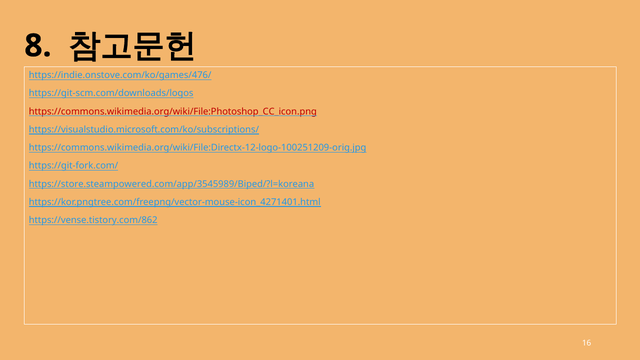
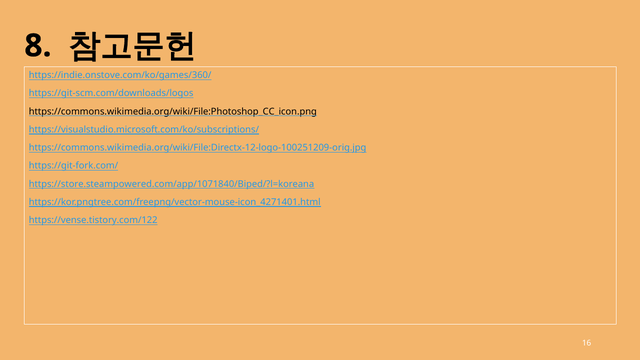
https://indie.onstove.com/ko/games/476/: https://indie.onstove.com/ko/games/476/ -> https://indie.onstove.com/ko/games/360/
https://commons.wikimedia.org/wiki/File:Photoshop_CC_icon.png colour: red -> black
https://store.steampowered.com/app/3545989/Biped/?l=koreana: https://store.steampowered.com/app/3545989/Biped/?l=koreana -> https://store.steampowered.com/app/1071840/Biped/?l=koreana
https://vense.tistory.com/862: https://vense.tistory.com/862 -> https://vense.tistory.com/122
